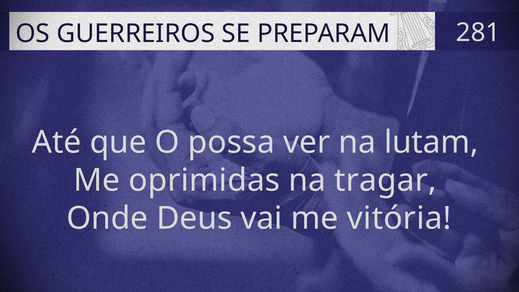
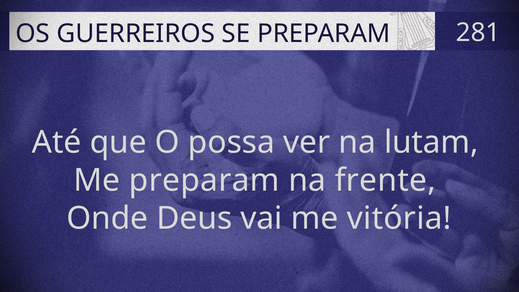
Me oprimidas: oprimidas -> preparam
tragar: tragar -> frente
